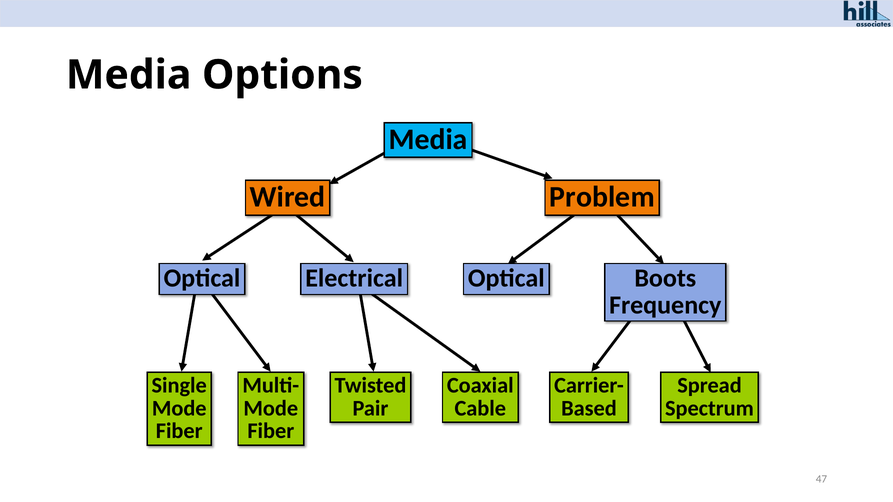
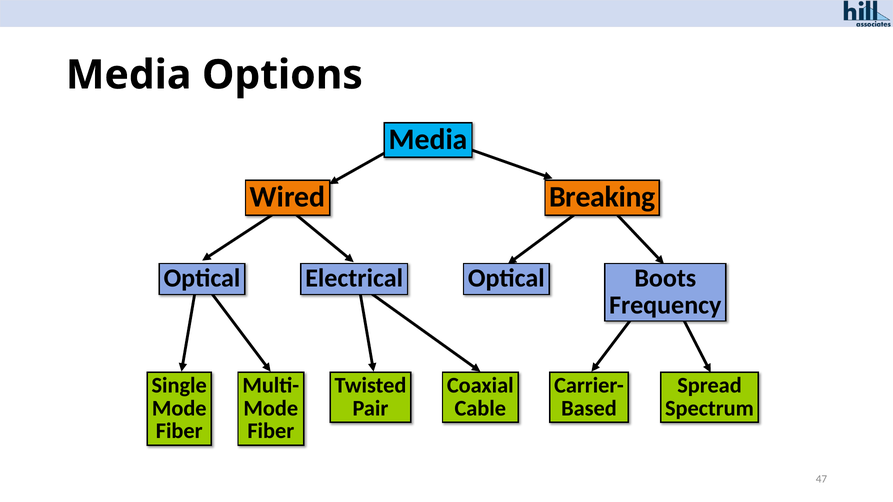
Problem: Problem -> Breaking
